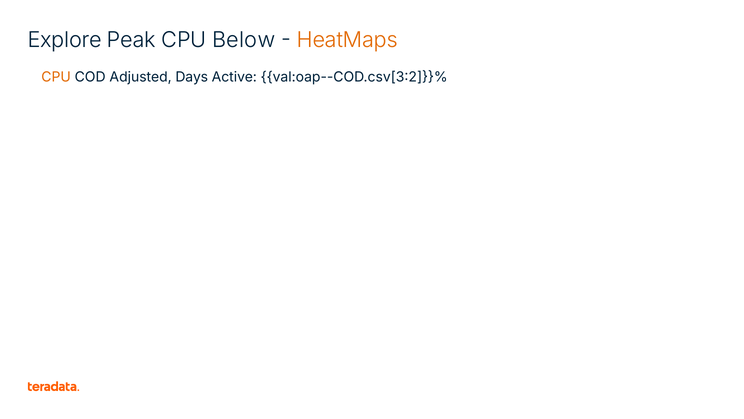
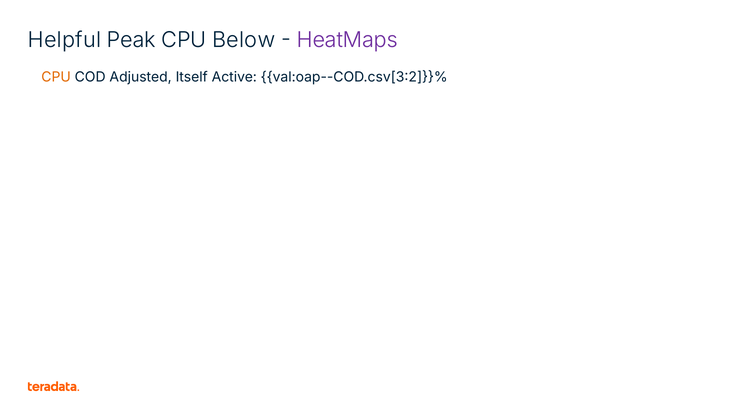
Explore: Explore -> Helpful
HeatMaps colour: orange -> purple
Days: Days -> Itself
